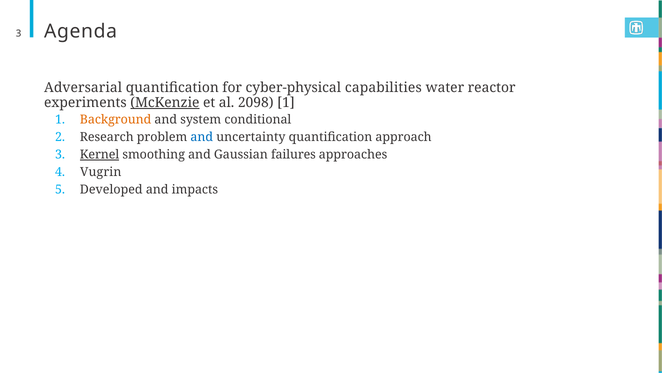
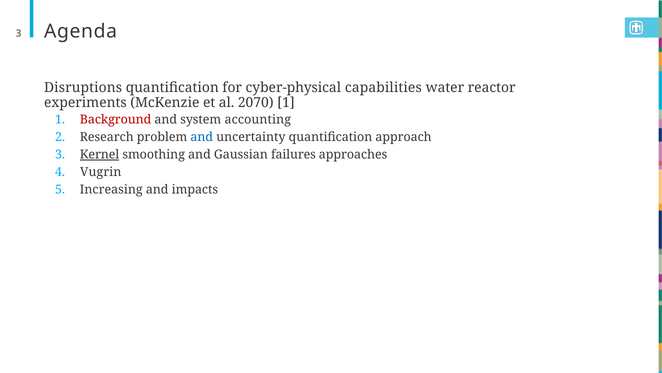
Adversarial: Adversarial -> Disruptions
McKenzie underline: present -> none
2098: 2098 -> 2070
Background colour: orange -> red
conditional: conditional -> accounting
Developed: Developed -> Increasing
